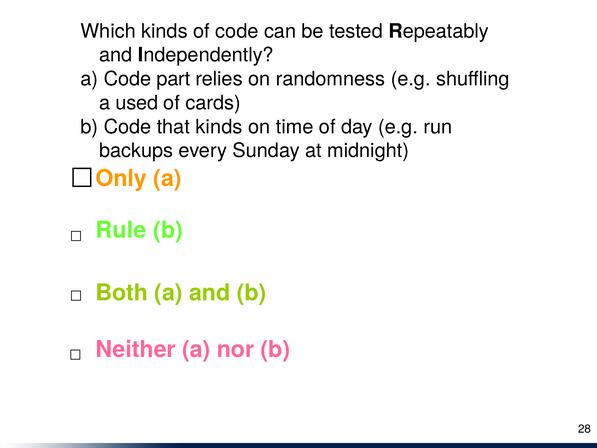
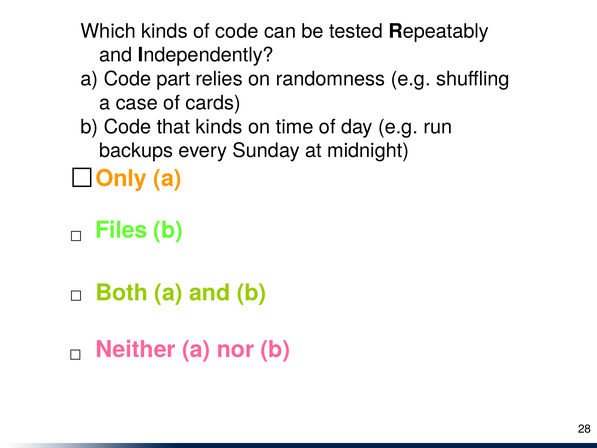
used: used -> case
Rule: Rule -> Files
